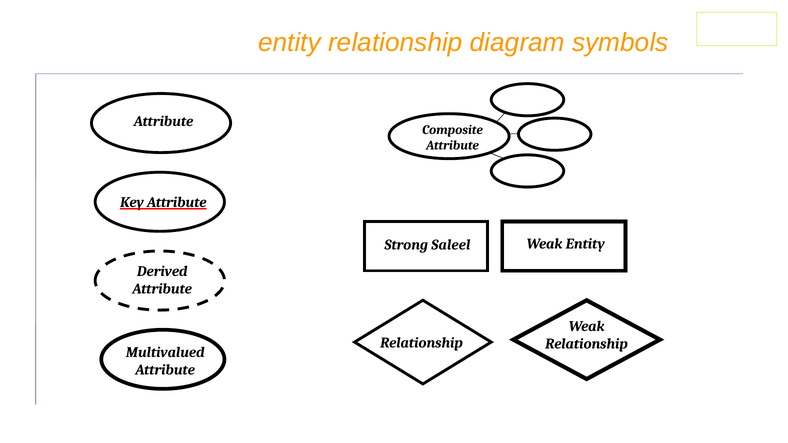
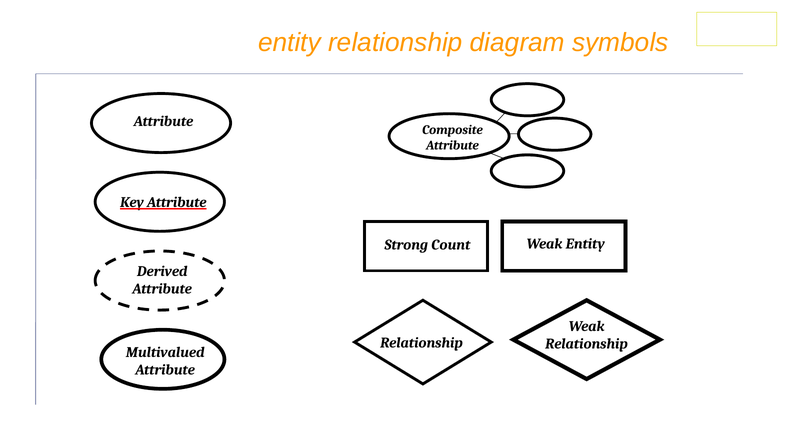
Saleel: Saleel -> Count
